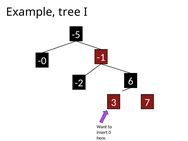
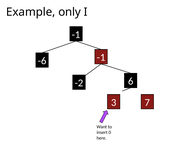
tree: tree -> only
-5 at (76, 35): -5 -> -1
-0: -0 -> -6
